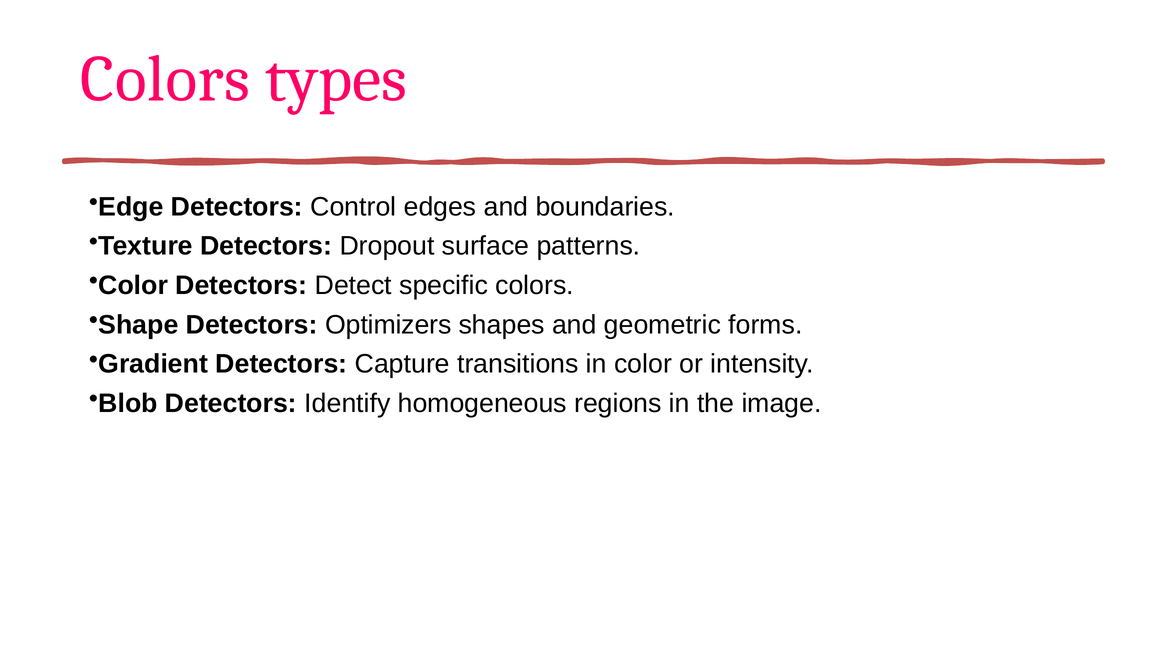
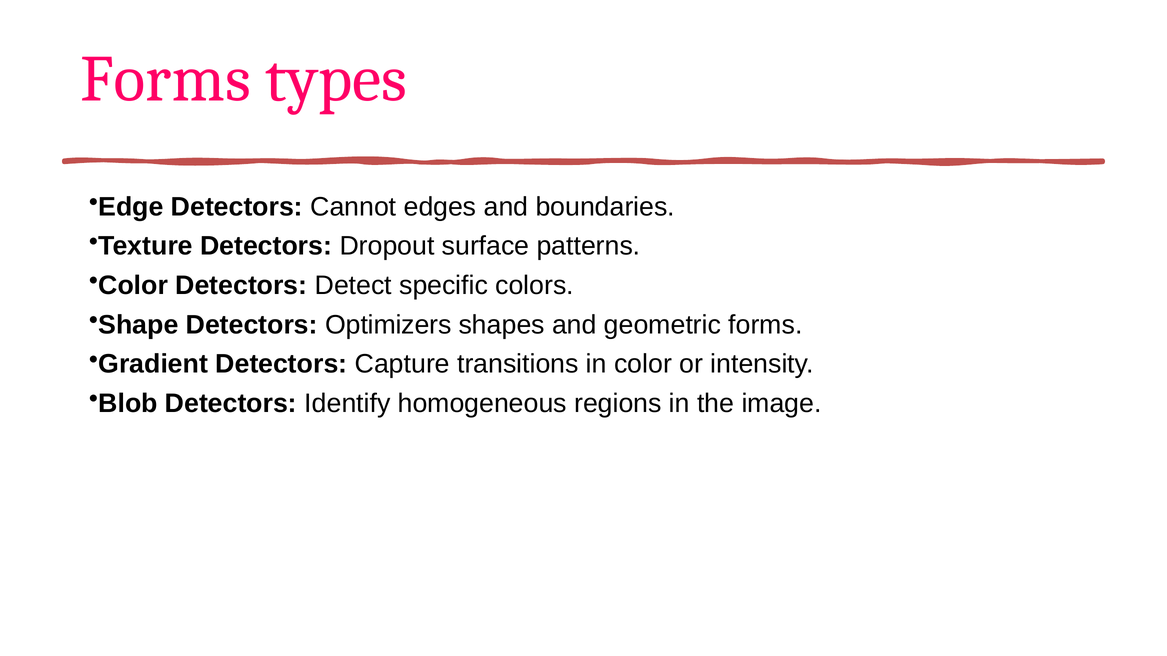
Colors at (165, 79): Colors -> Forms
Control: Control -> Cannot
